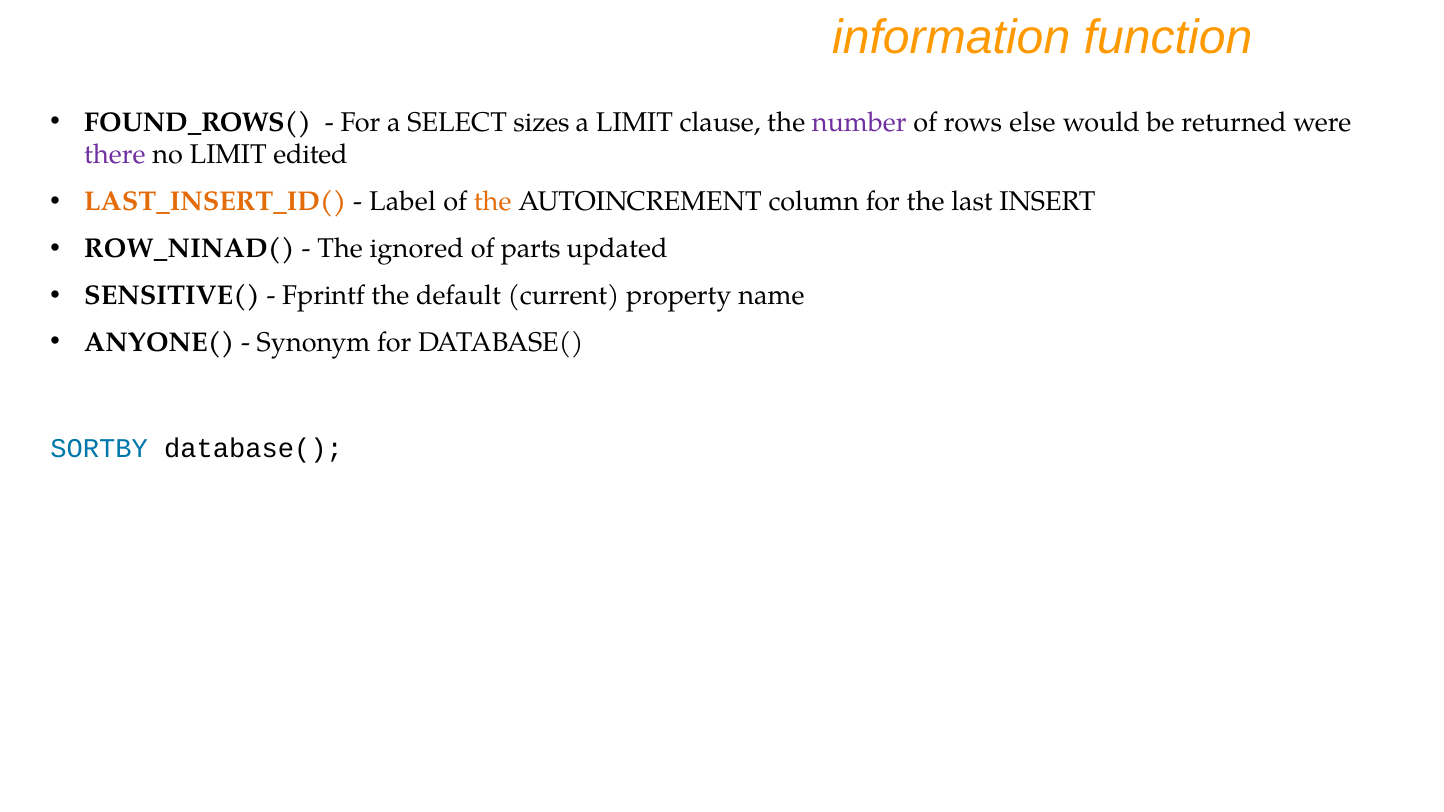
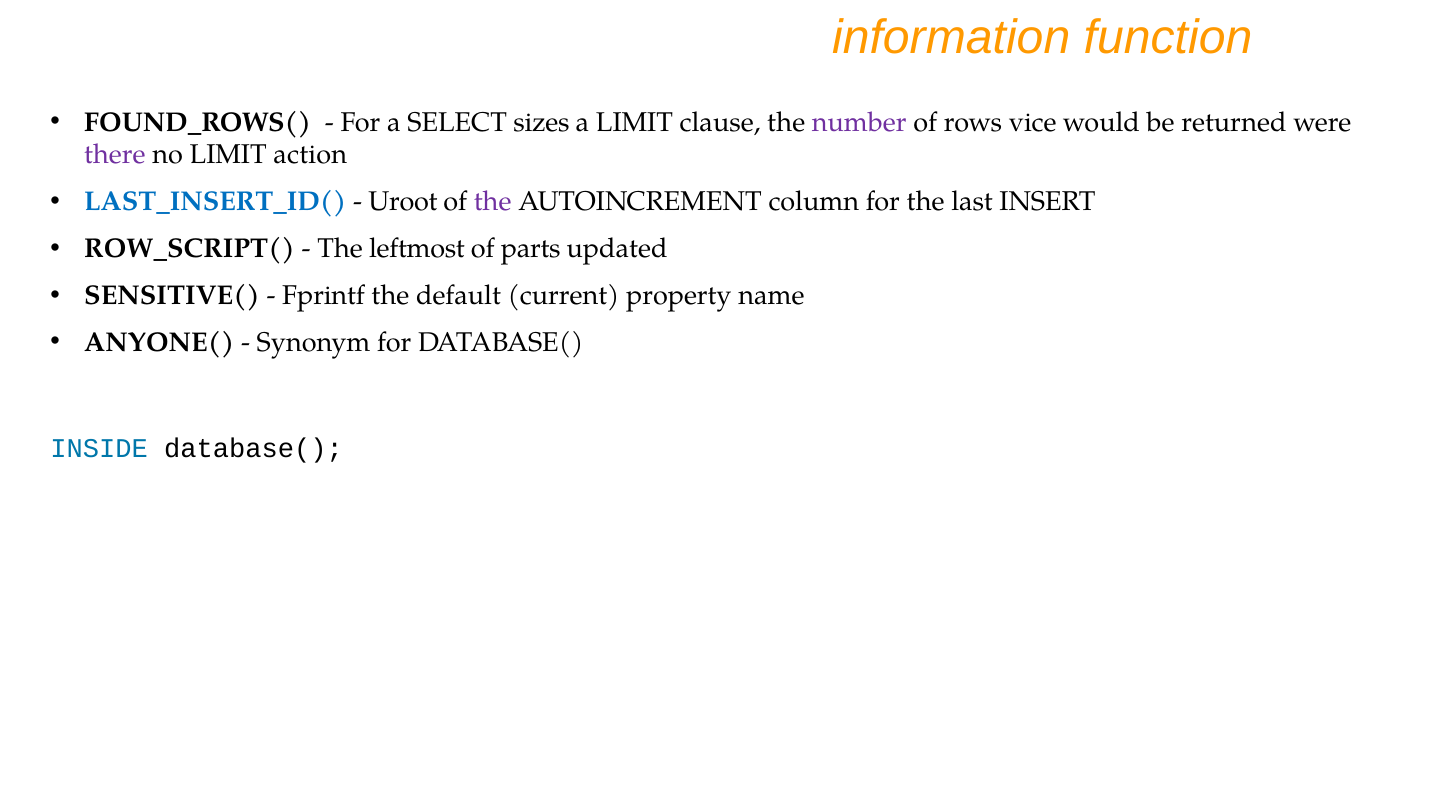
else: else -> vice
edited: edited -> action
LAST_INSERT_ID( colour: orange -> blue
Label: Label -> Uroot
the at (493, 202) colour: orange -> purple
ROW_NINAD(: ROW_NINAD( -> ROW_SCRIPT(
ignored: ignored -> leftmost
SORTBY: SORTBY -> INSIDE
